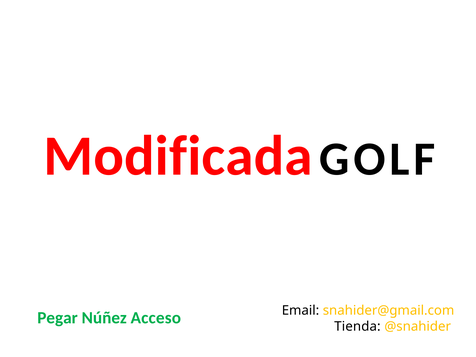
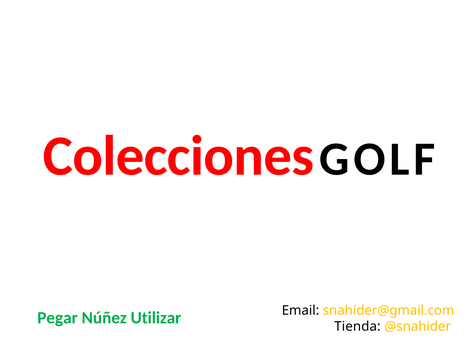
Modificada: Modificada -> Colecciones
Acceso: Acceso -> Utilizar
